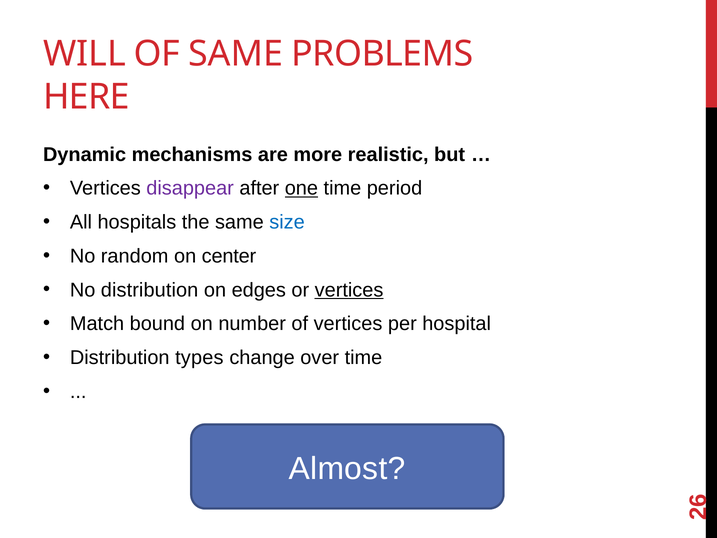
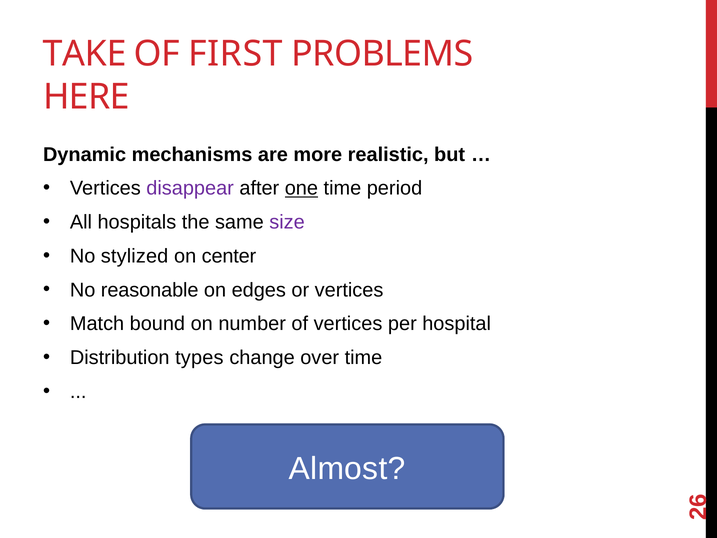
WILL: WILL -> TAKE
OF SAME: SAME -> FIRST
size colour: blue -> purple
random: random -> stylized
No distribution: distribution -> reasonable
vertices at (349, 290) underline: present -> none
